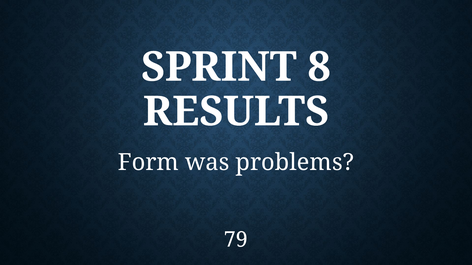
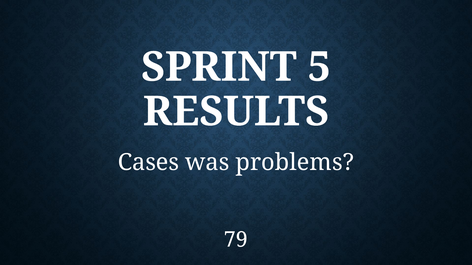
8: 8 -> 5
Form: Form -> Cases
